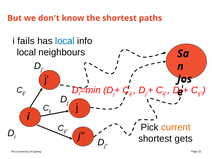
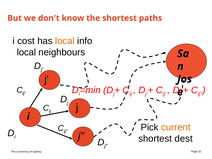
fails: fails -> cost
local at (65, 41) colour: blue -> orange
gets: gets -> dest
